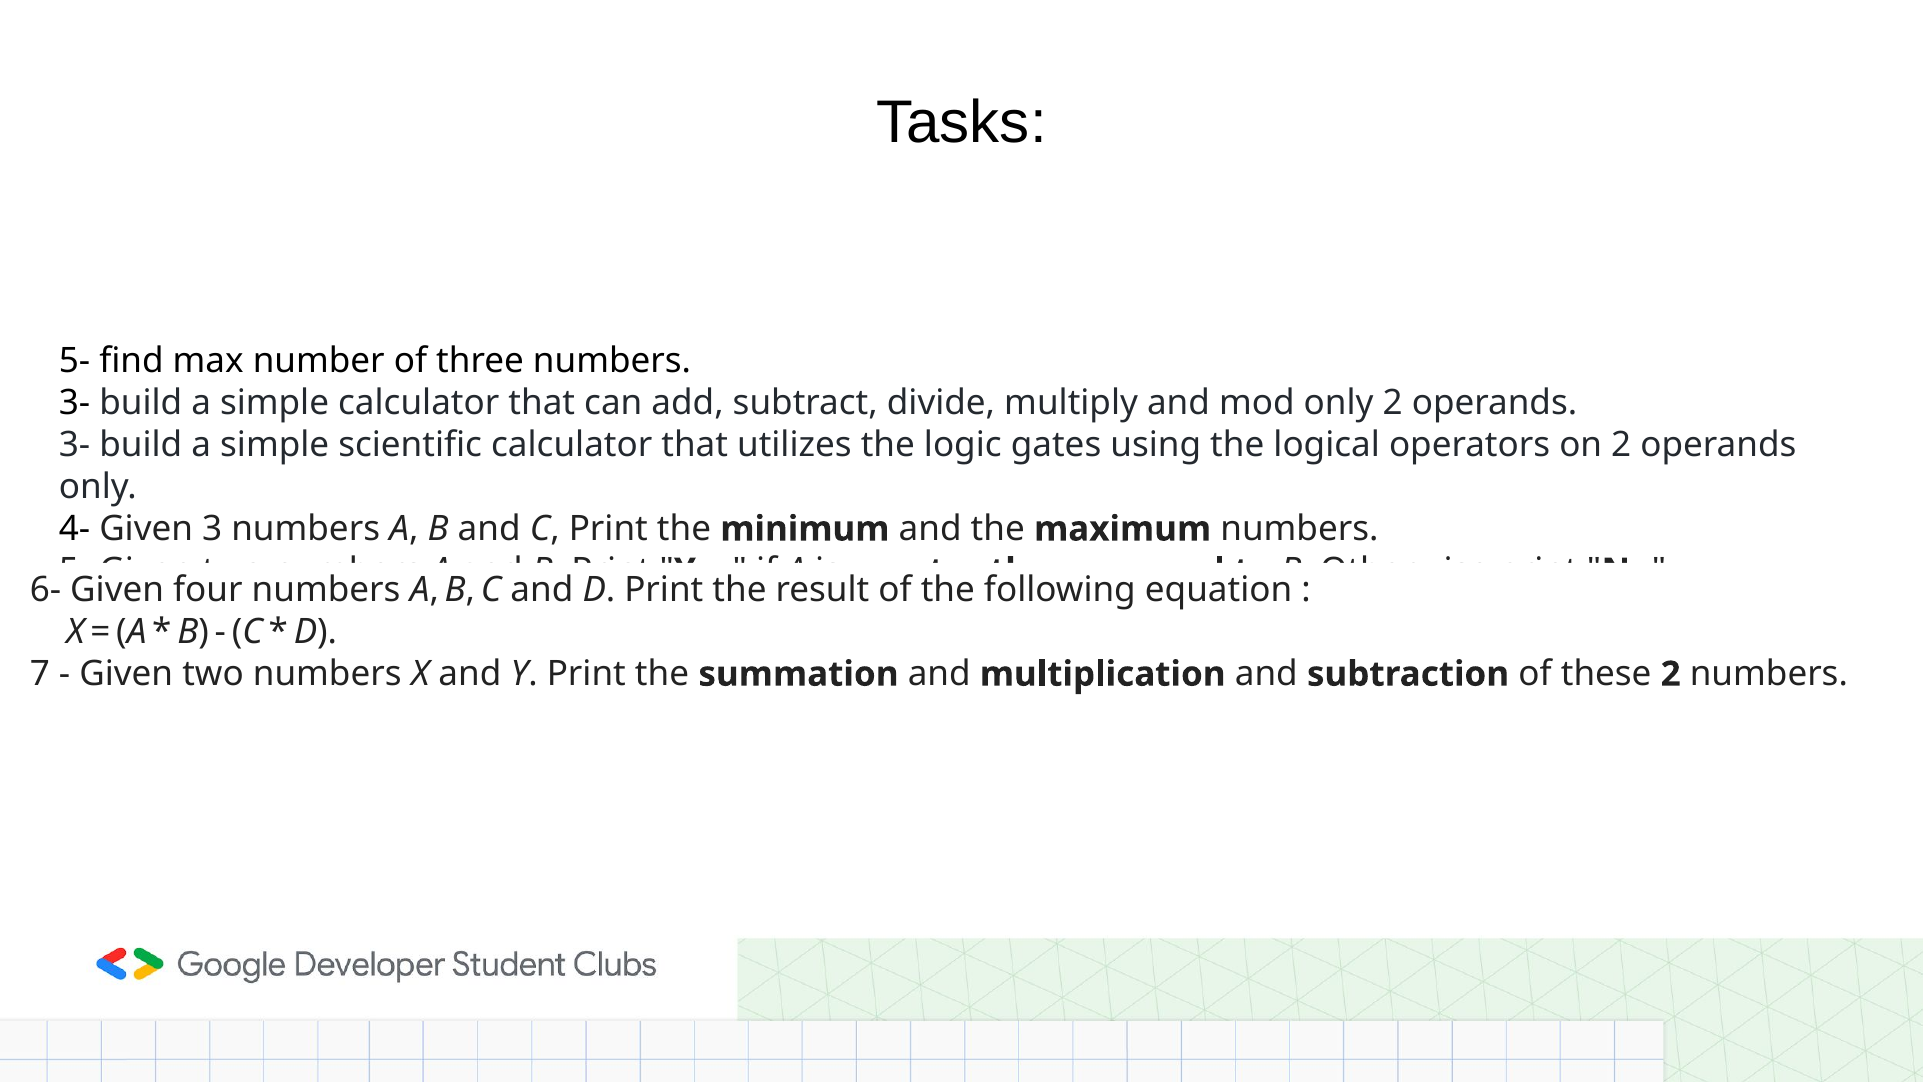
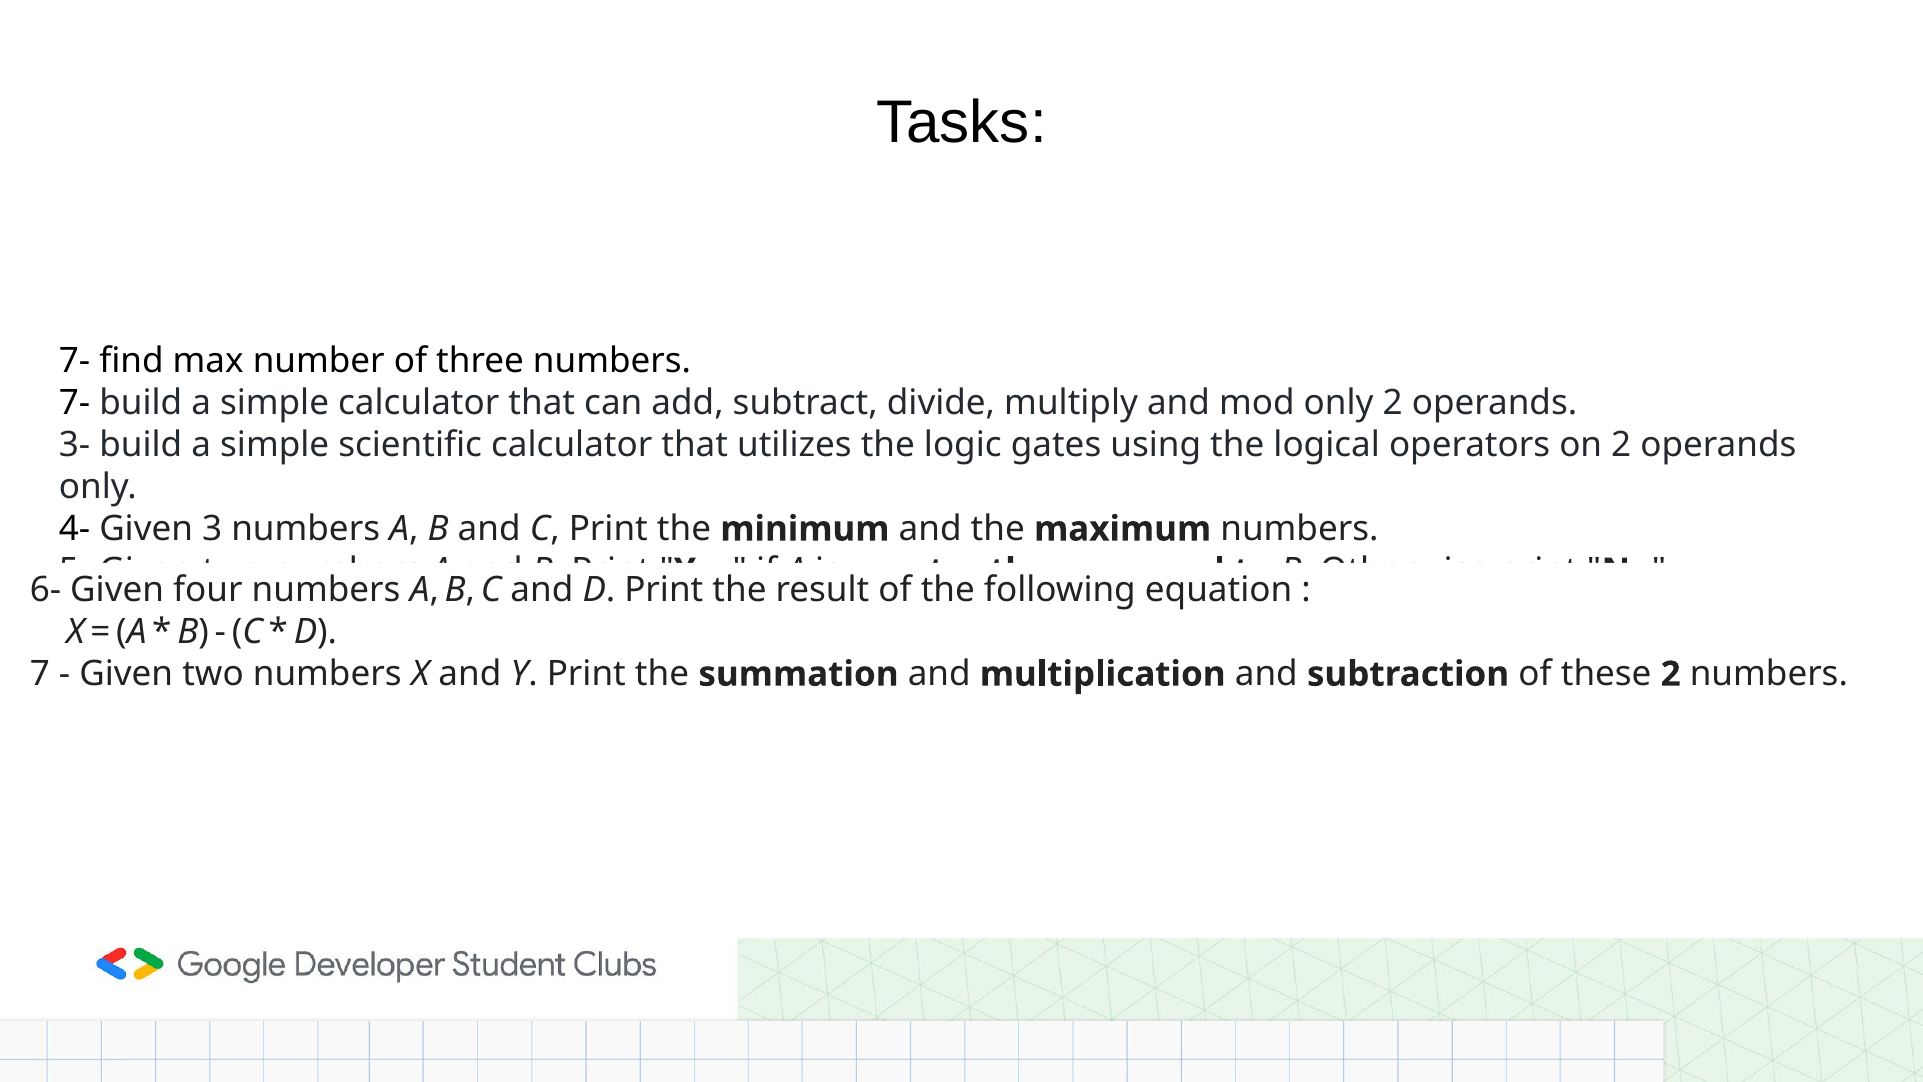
5- at (75, 361): 5- -> 7-
3- at (75, 403): 3- -> 7-
